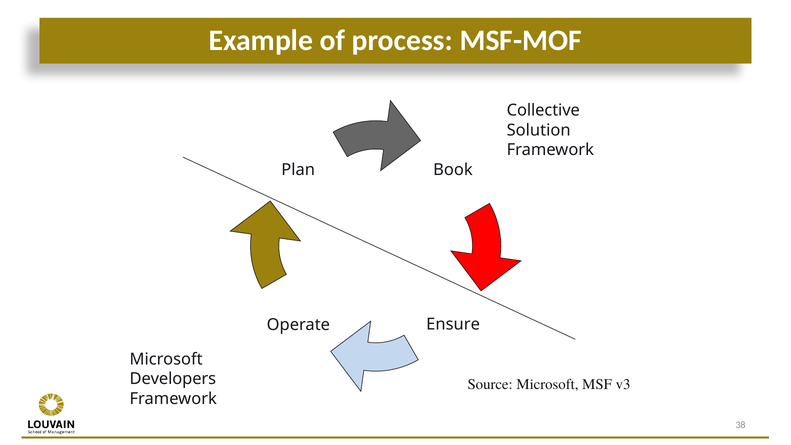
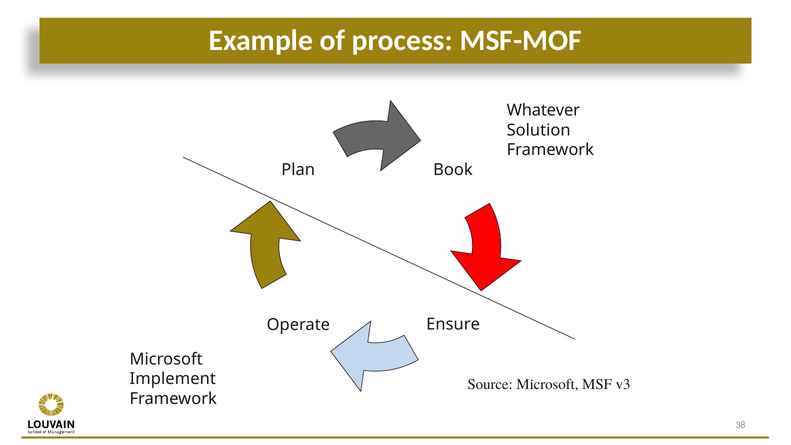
Collective: Collective -> Whatever
Developers: Developers -> Implement
